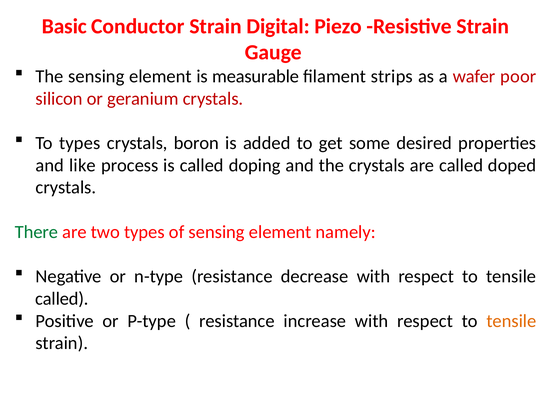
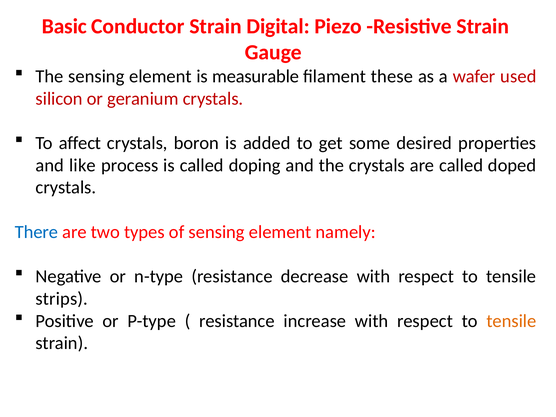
strips: strips -> these
poor: poor -> used
To types: types -> affect
There colour: green -> blue
called at (62, 299): called -> strips
